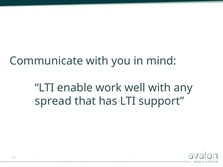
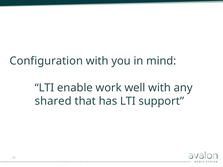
Communicate: Communicate -> Configuration
spread: spread -> shared
